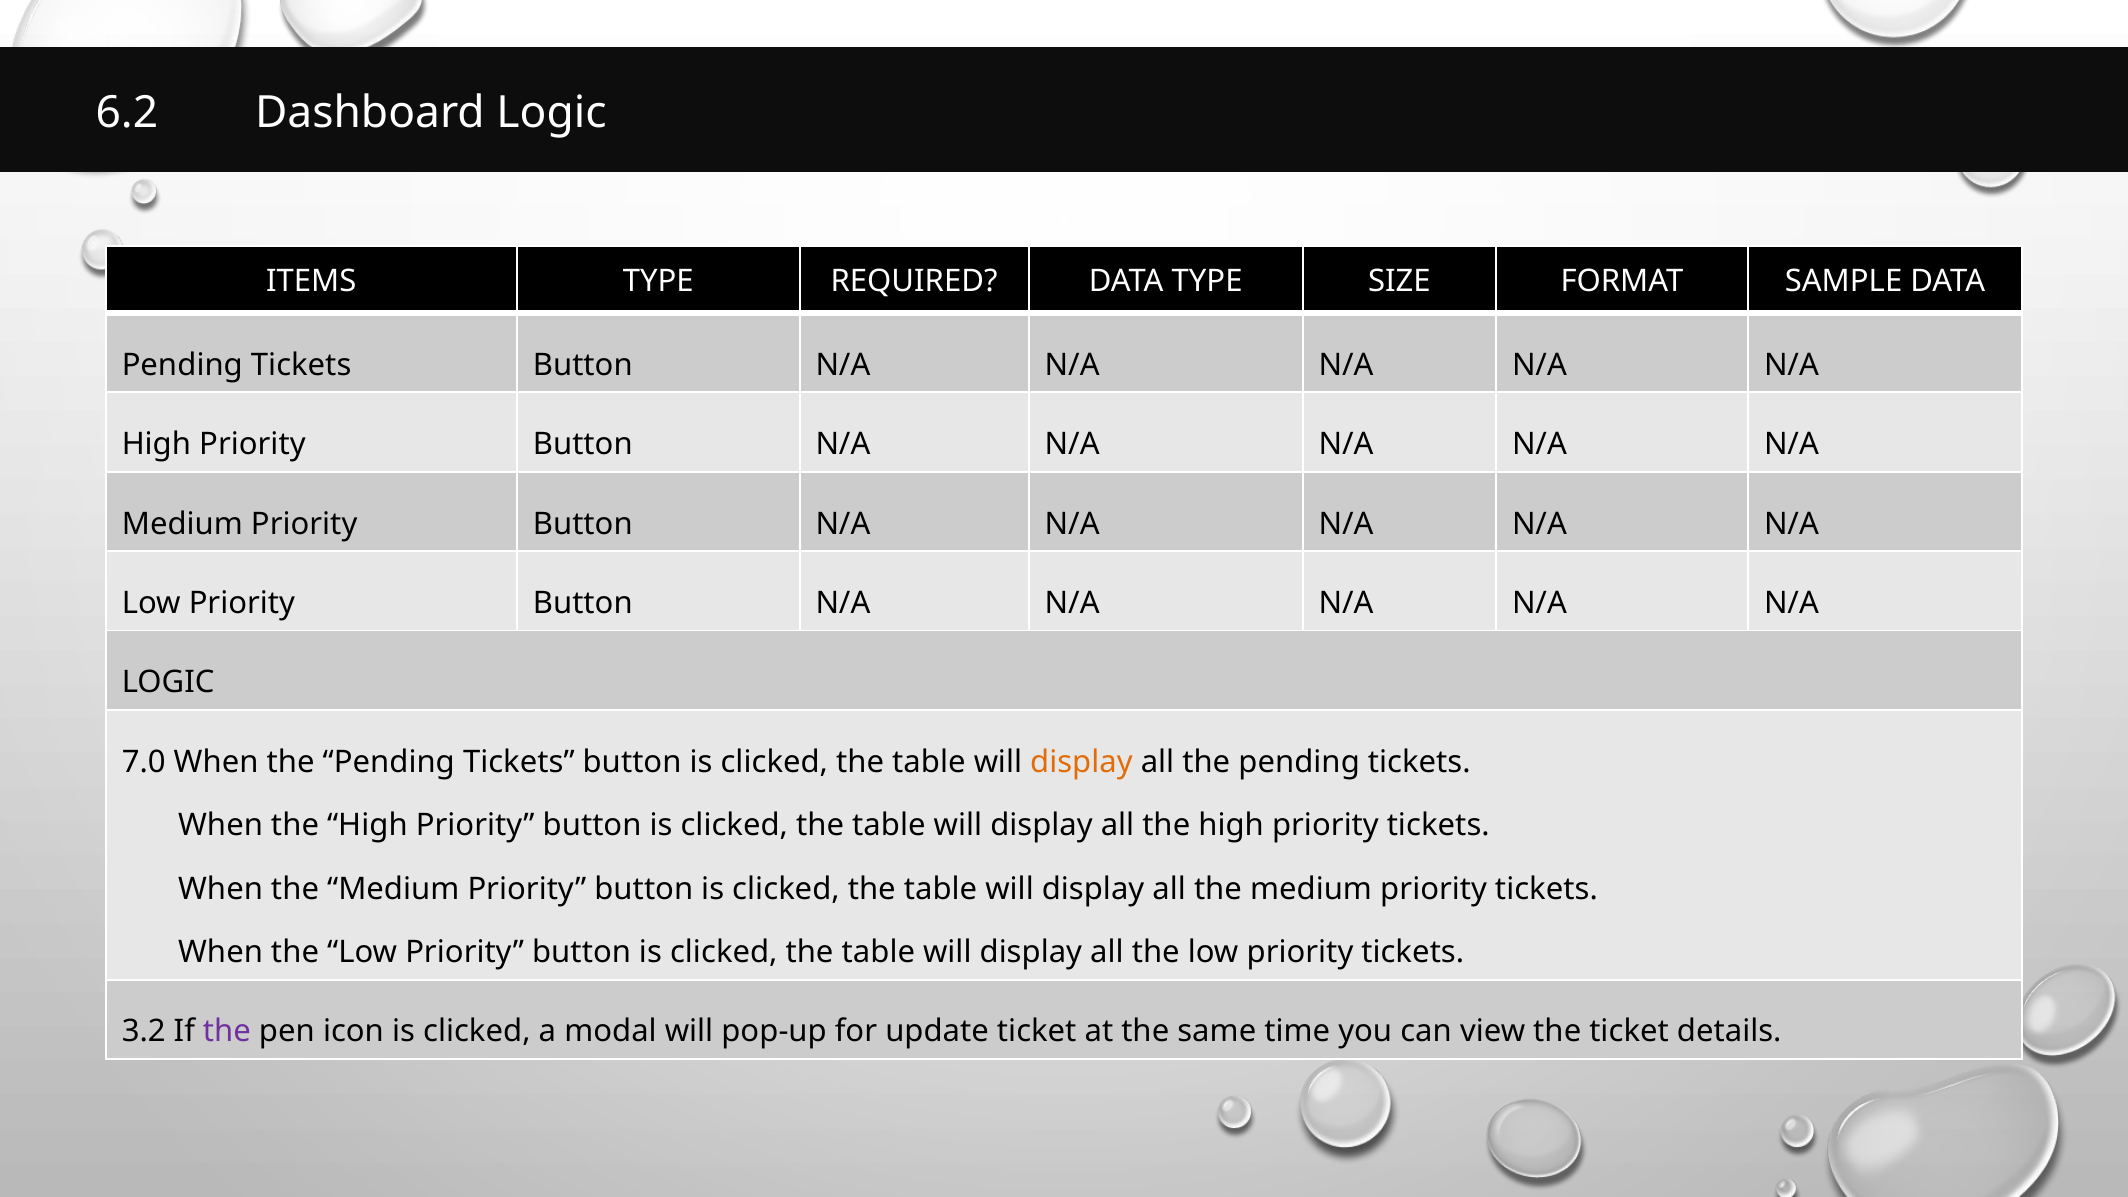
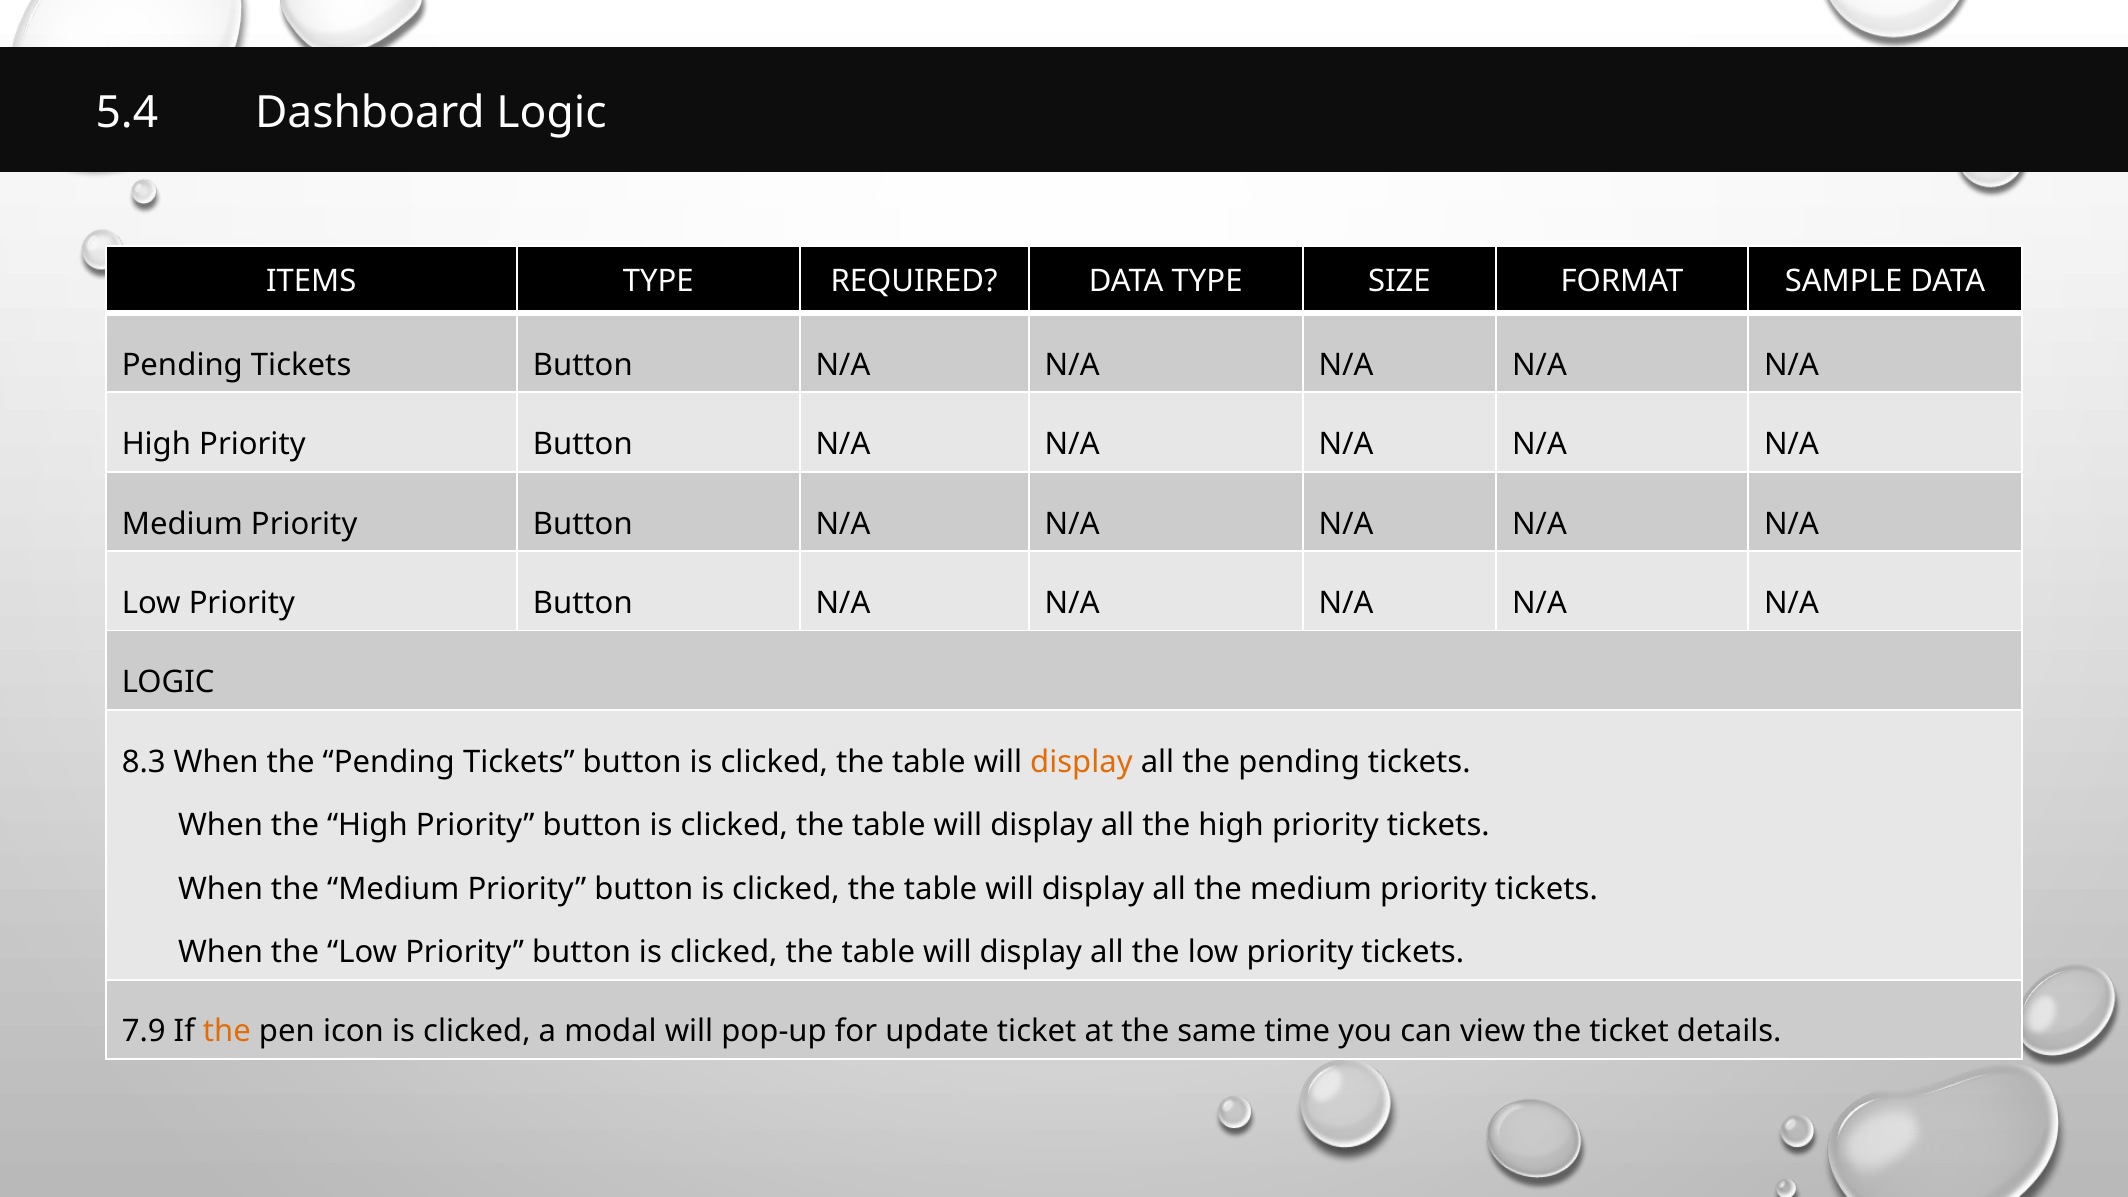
6.2: 6.2 -> 5.4
7.0: 7.0 -> 8.3
3.2: 3.2 -> 7.9
the at (227, 1032) colour: purple -> orange
